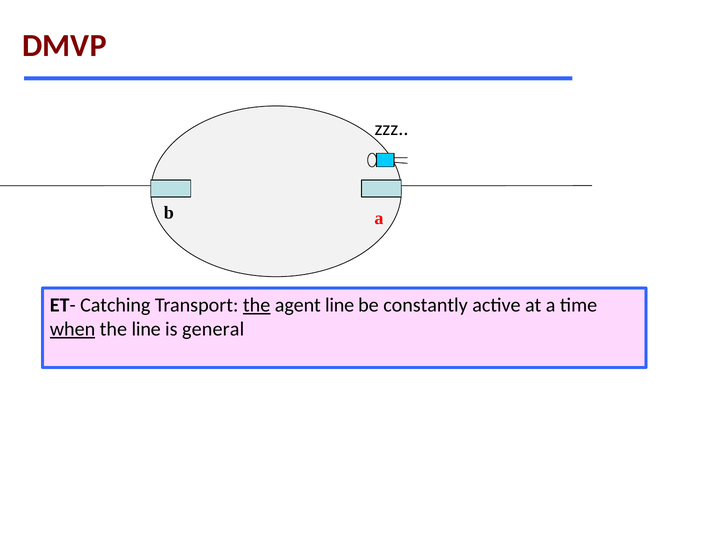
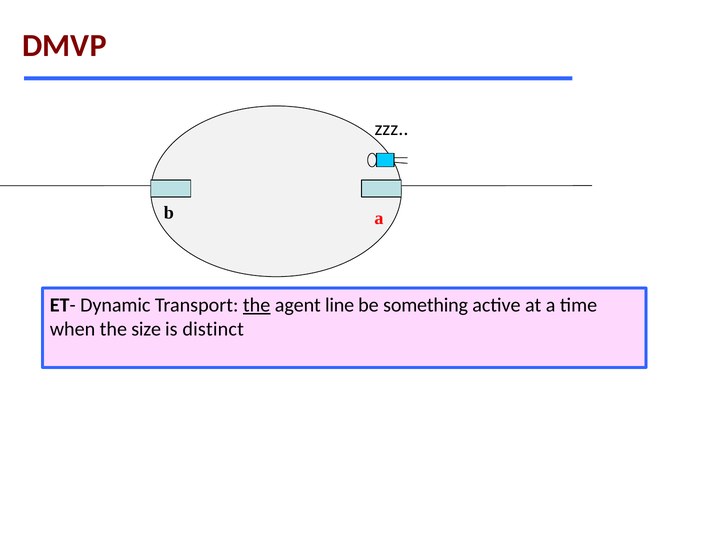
Catching: Catching -> Dynamic
constantly: constantly -> something
when underline: present -> none
the line: line -> size
general: general -> distinct
